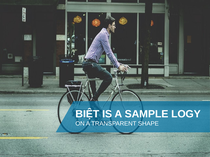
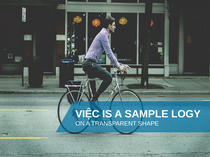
BIỆT: BIỆT -> VIỆC
